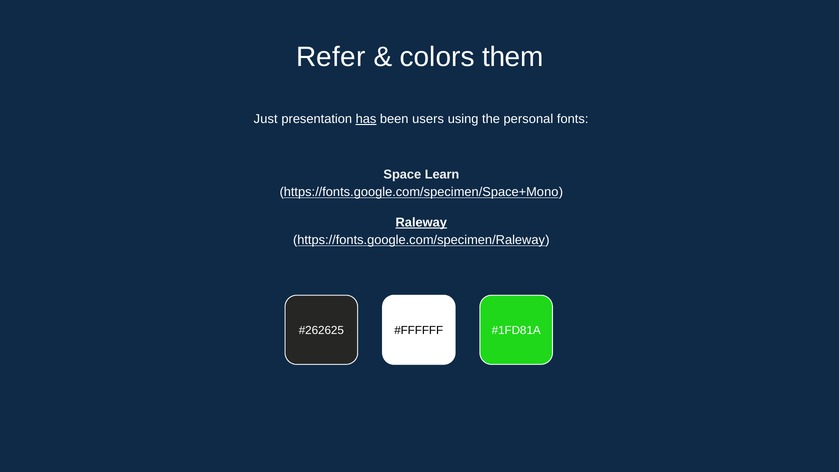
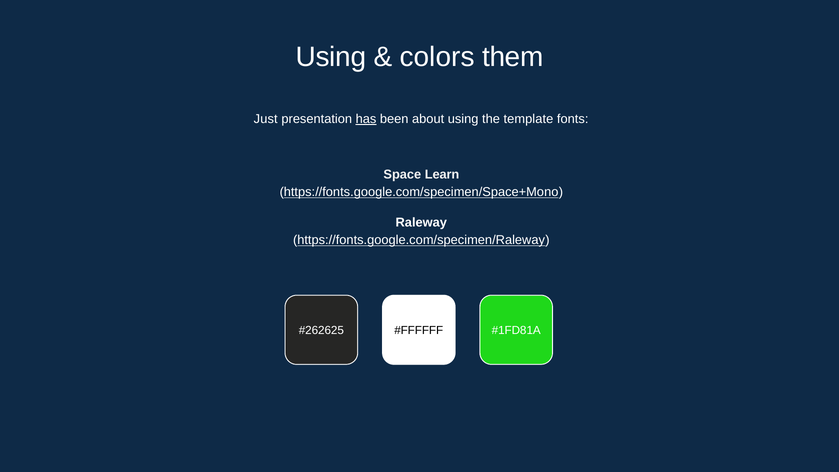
Refer at (331, 57): Refer -> Using
users: users -> about
personal: personal -> template
Raleway underline: present -> none
